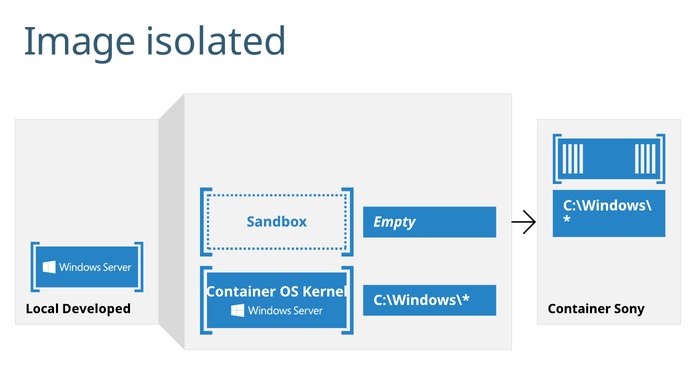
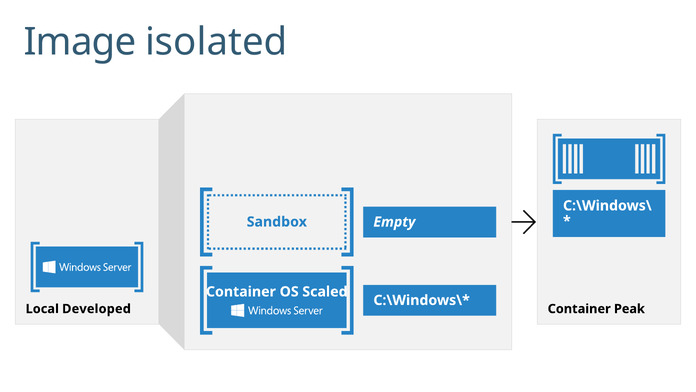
Kernel: Kernel -> Scaled
Sony: Sony -> Peak
